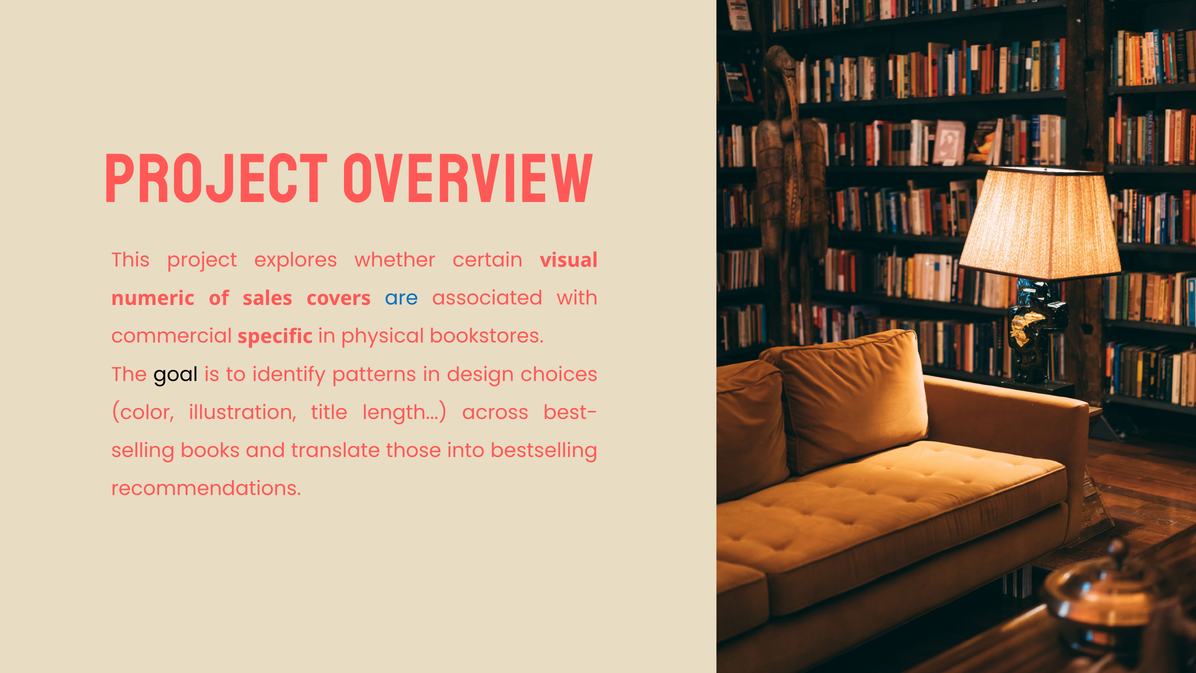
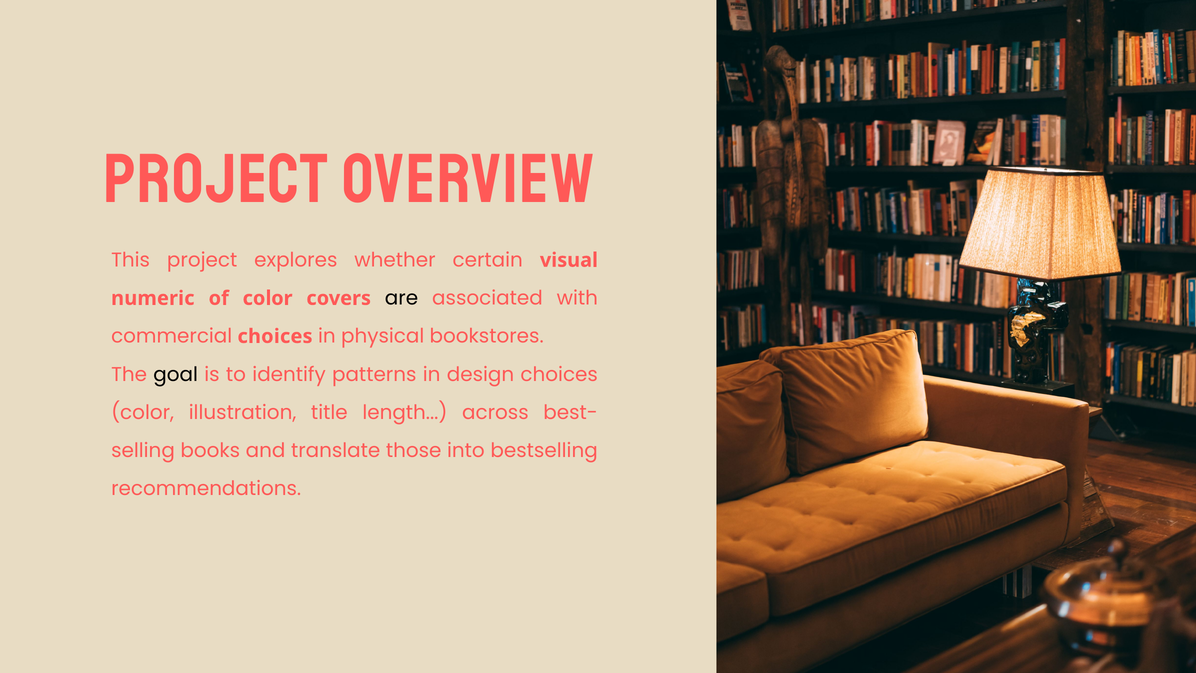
of sales: sales -> color
are colour: blue -> black
commercial specific: specific -> choices
